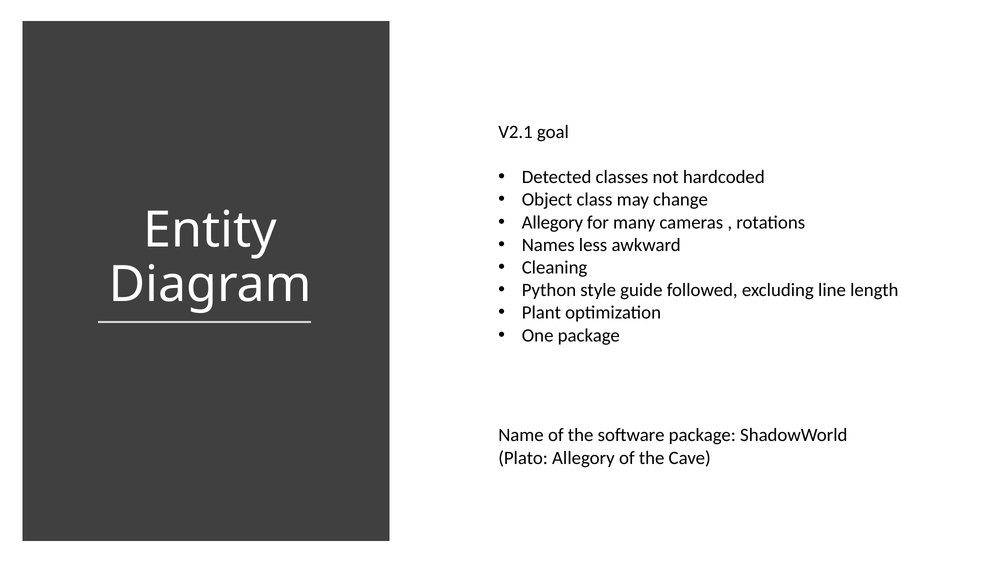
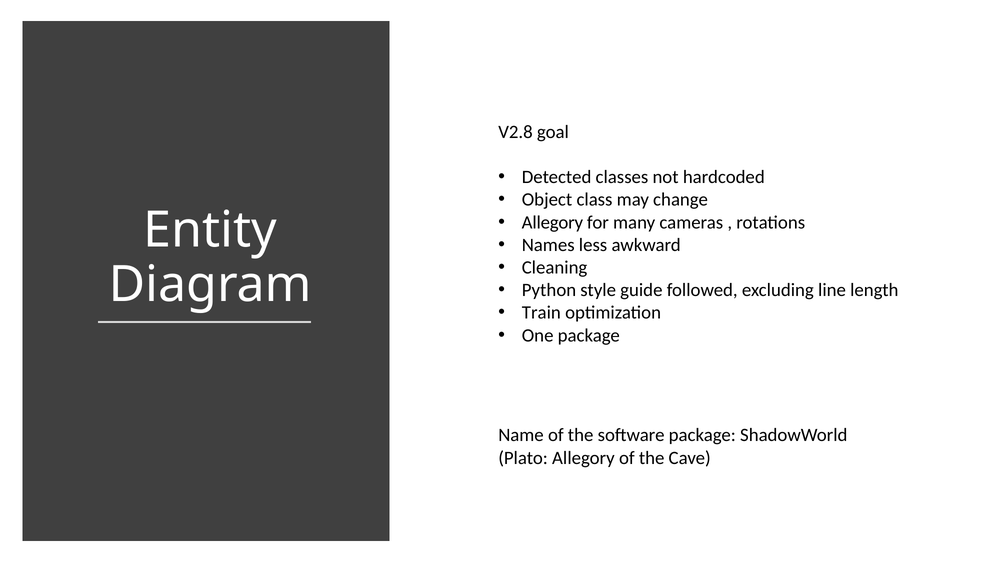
V2.1: V2.1 -> V2.8
Plant: Plant -> Train
